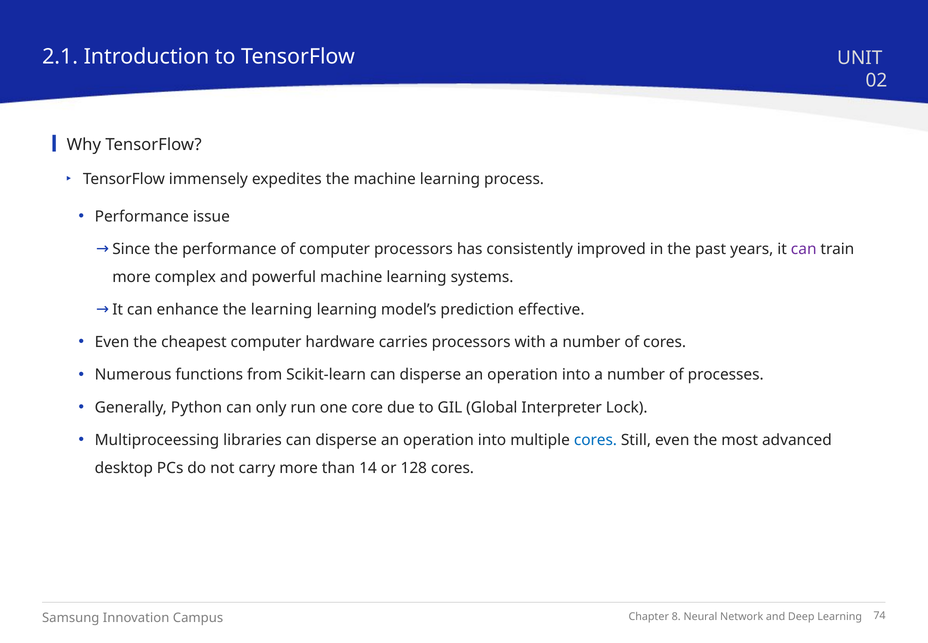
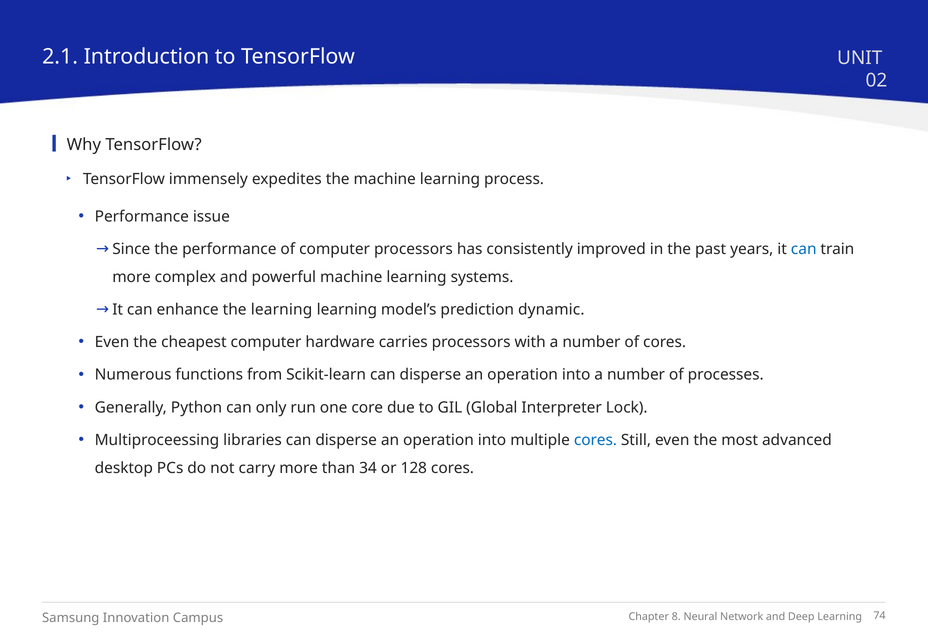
can at (804, 249) colour: purple -> blue
effective: effective -> dynamic
14: 14 -> 34
